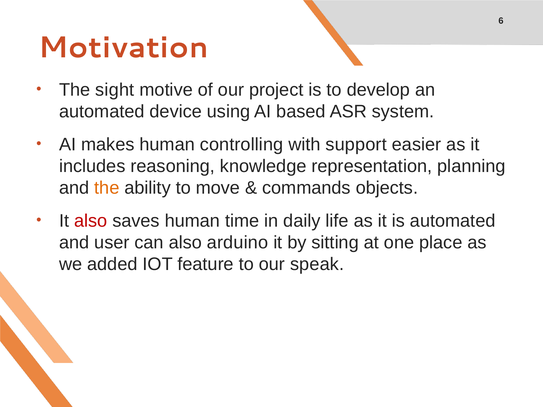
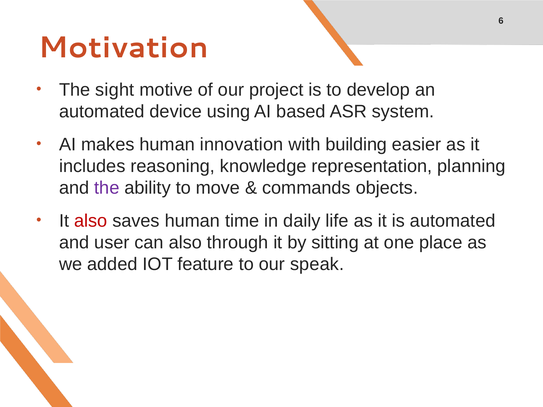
controlling: controlling -> innovation
support: support -> building
the at (107, 188) colour: orange -> purple
arduino: arduino -> through
